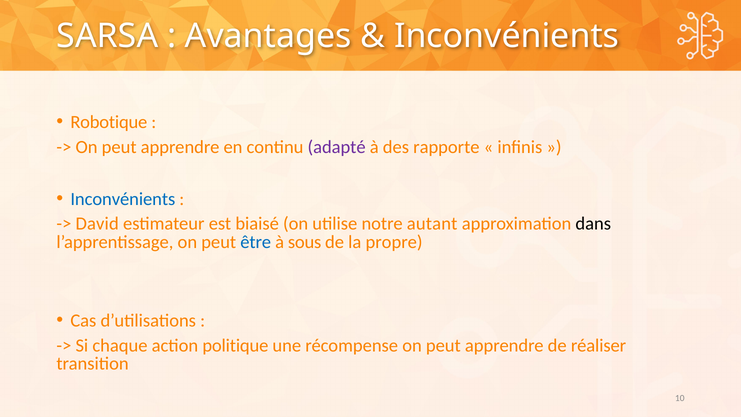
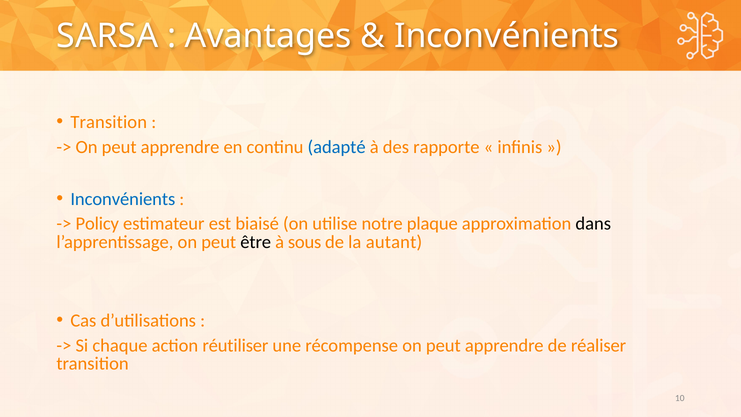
Robotique at (109, 122): Robotique -> Transition
adapté colour: purple -> blue
David: David -> Policy
autant: autant -> plaque
être colour: blue -> black
propre: propre -> autant
politique: politique -> réutiliser
